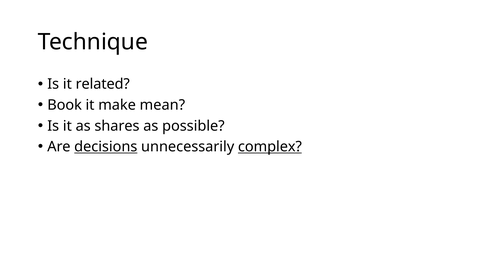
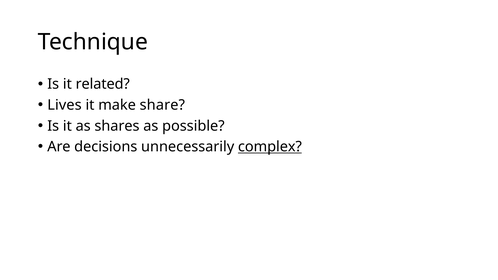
Book: Book -> Lives
mean: mean -> share
decisions underline: present -> none
